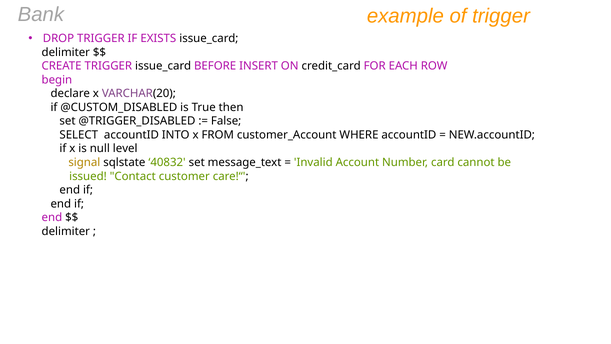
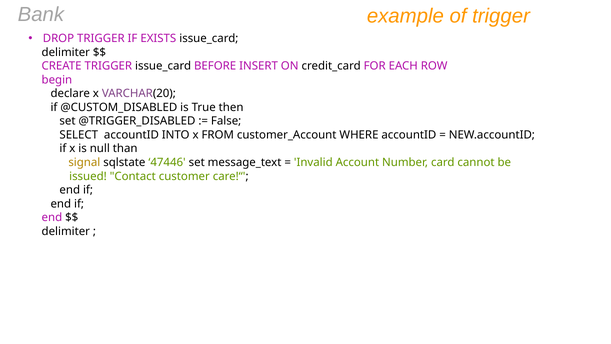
level: level -> than
40832: 40832 -> 47446
